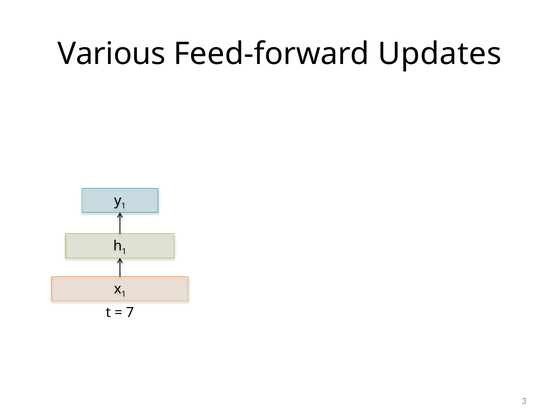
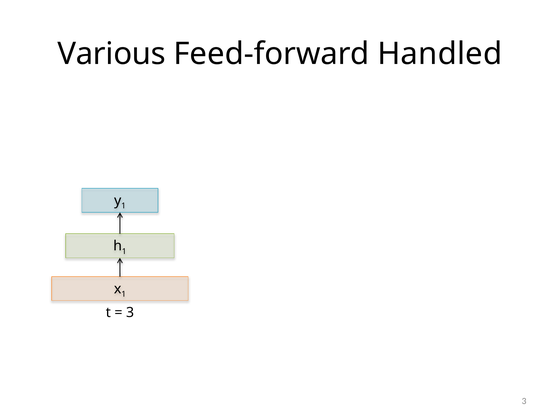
Updates: Updates -> Handled
7 at (130, 313): 7 -> 3
